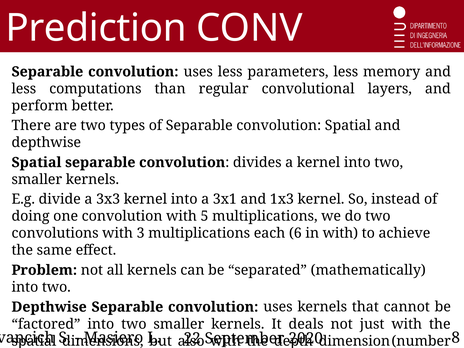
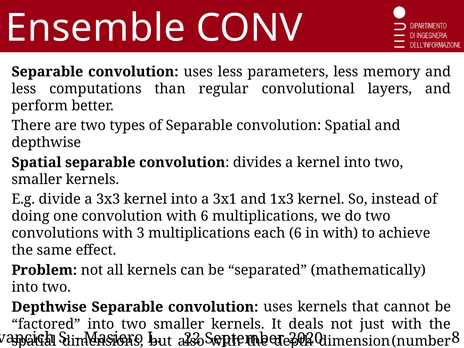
Prediction: Prediction -> Ensemble
with 5: 5 -> 6
